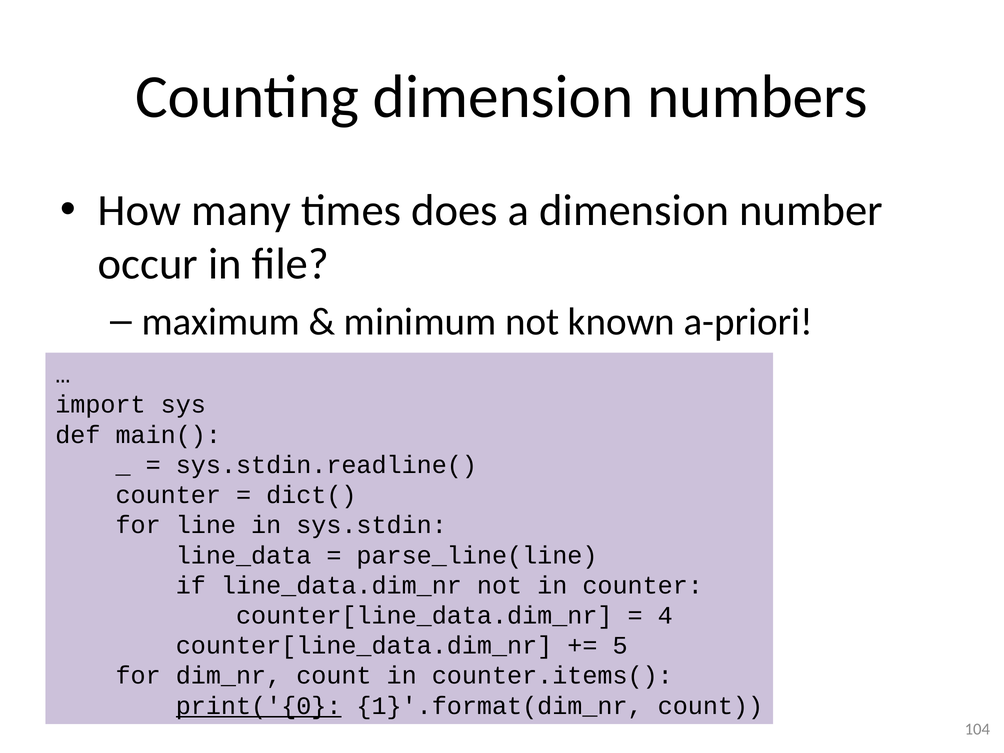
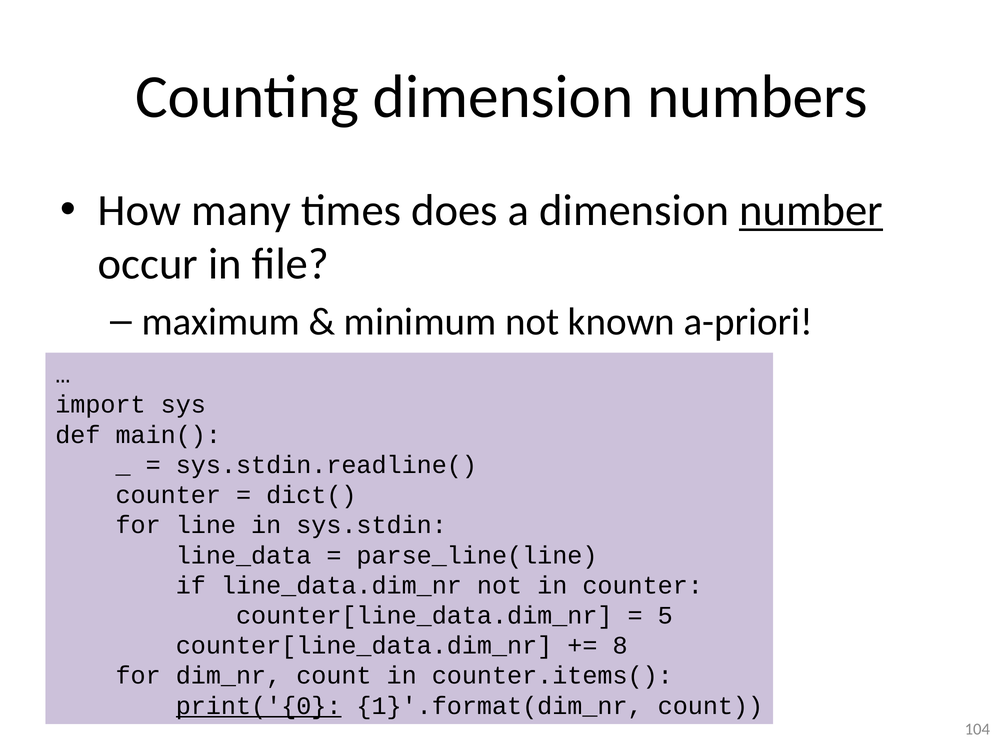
number underline: none -> present
4: 4 -> 5
5: 5 -> 8
